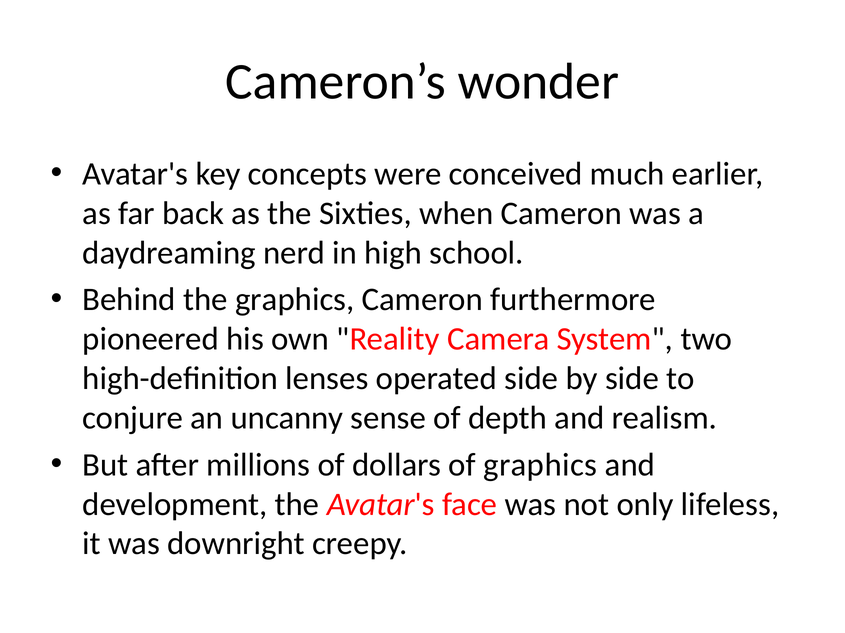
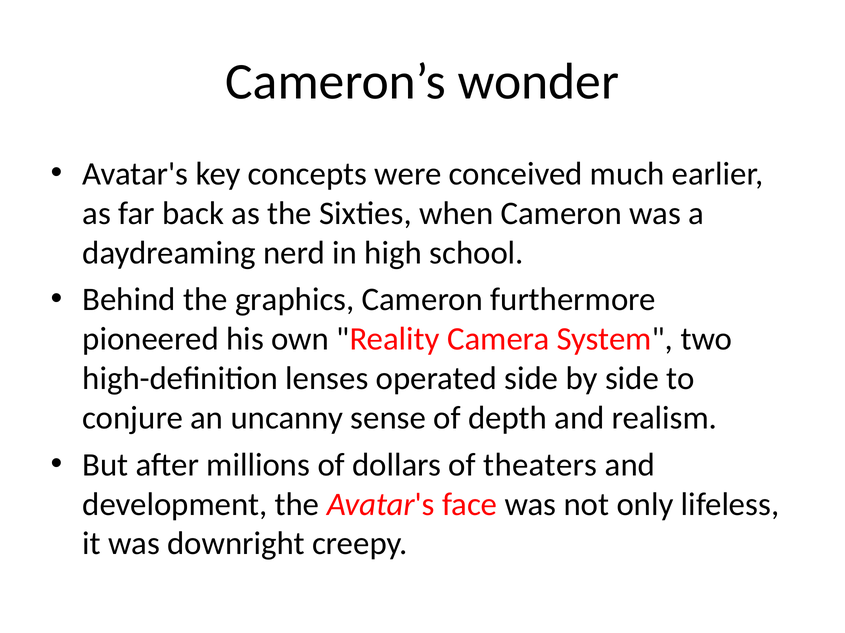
of graphics: graphics -> theaters
